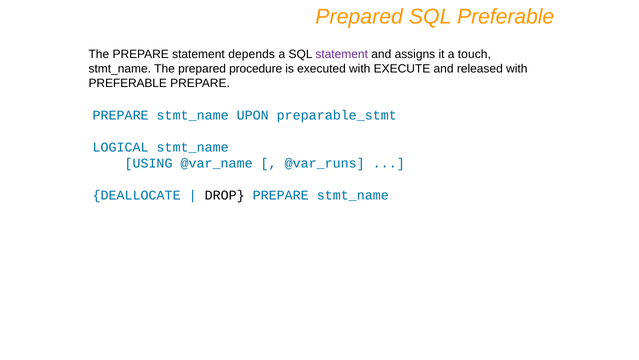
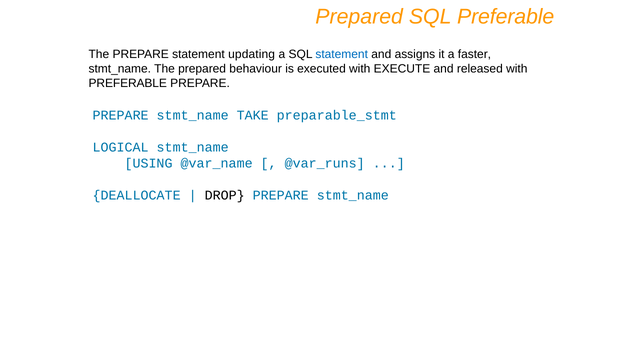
depends: depends -> updating
statement at (342, 54) colour: purple -> blue
touch: touch -> faster
procedure: procedure -> behaviour
UPON: UPON -> TAKE
